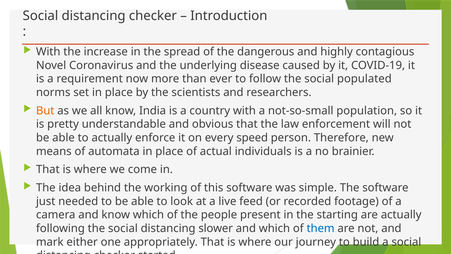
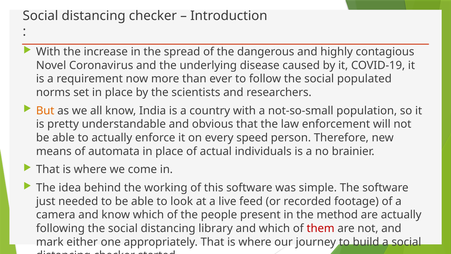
starting: starting -> method
slower: slower -> library
them colour: blue -> red
